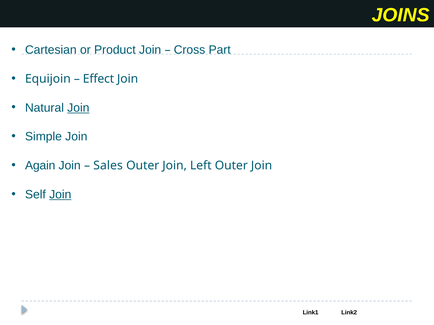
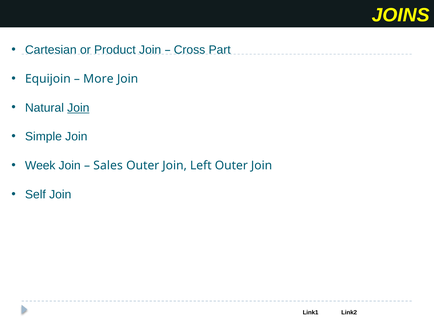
Effect: Effect -> More
Again: Again -> Week
Join at (60, 195) underline: present -> none
